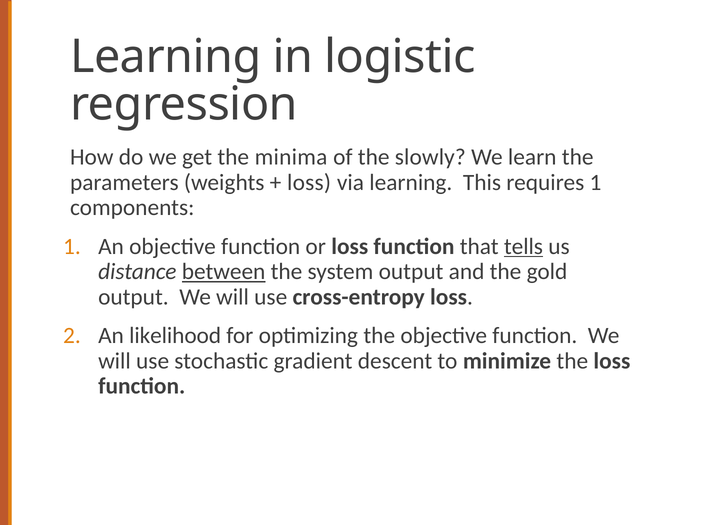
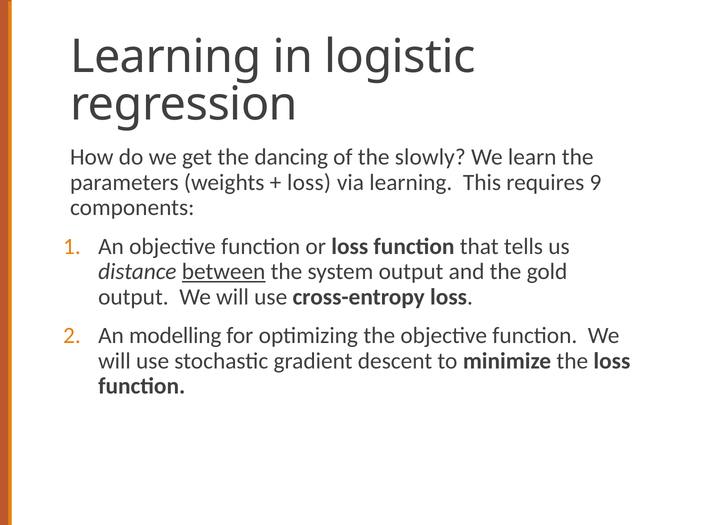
minima: minima -> dancing
requires 1: 1 -> 9
tells underline: present -> none
likelihood: likelihood -> modelling
